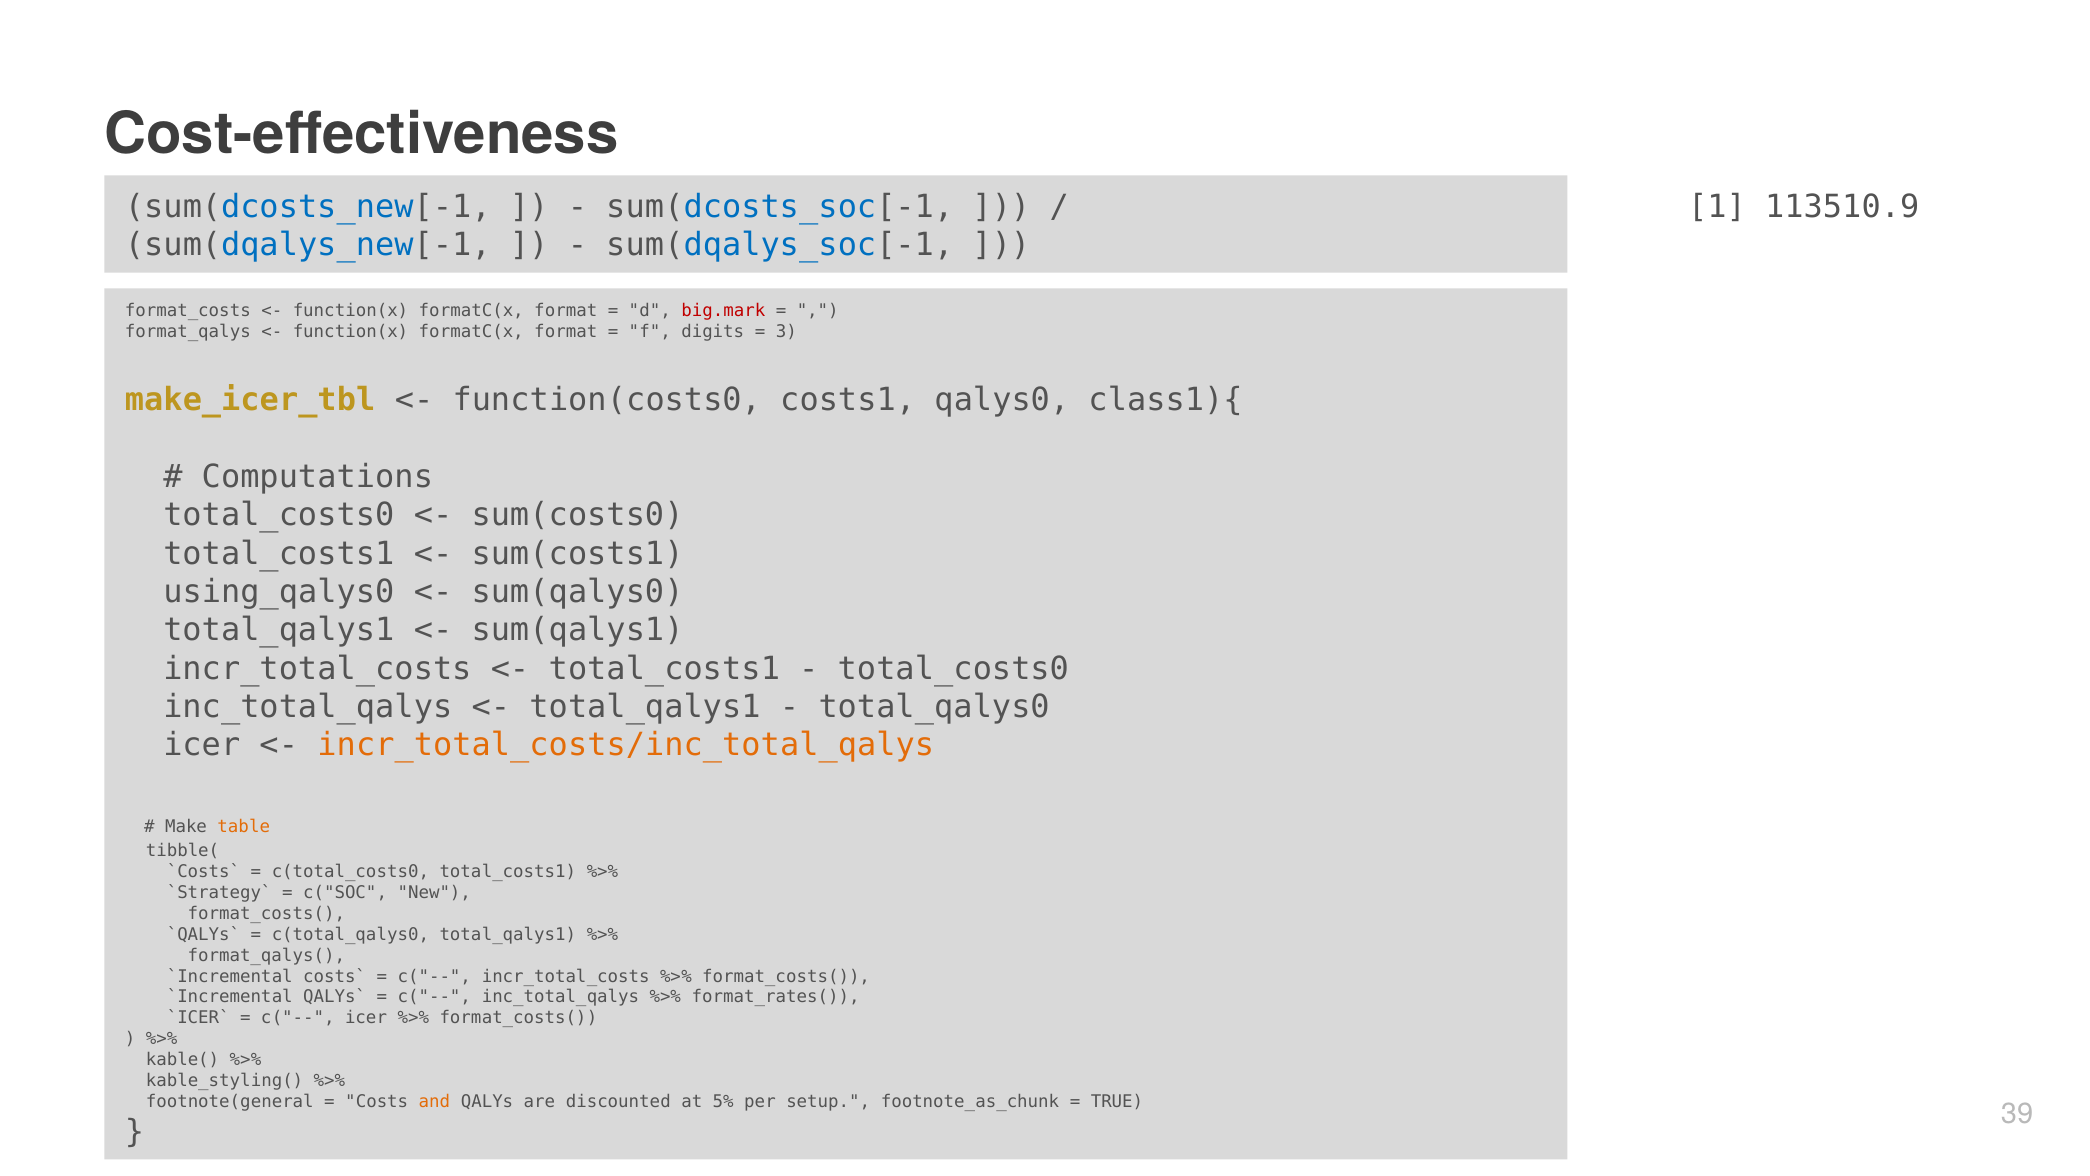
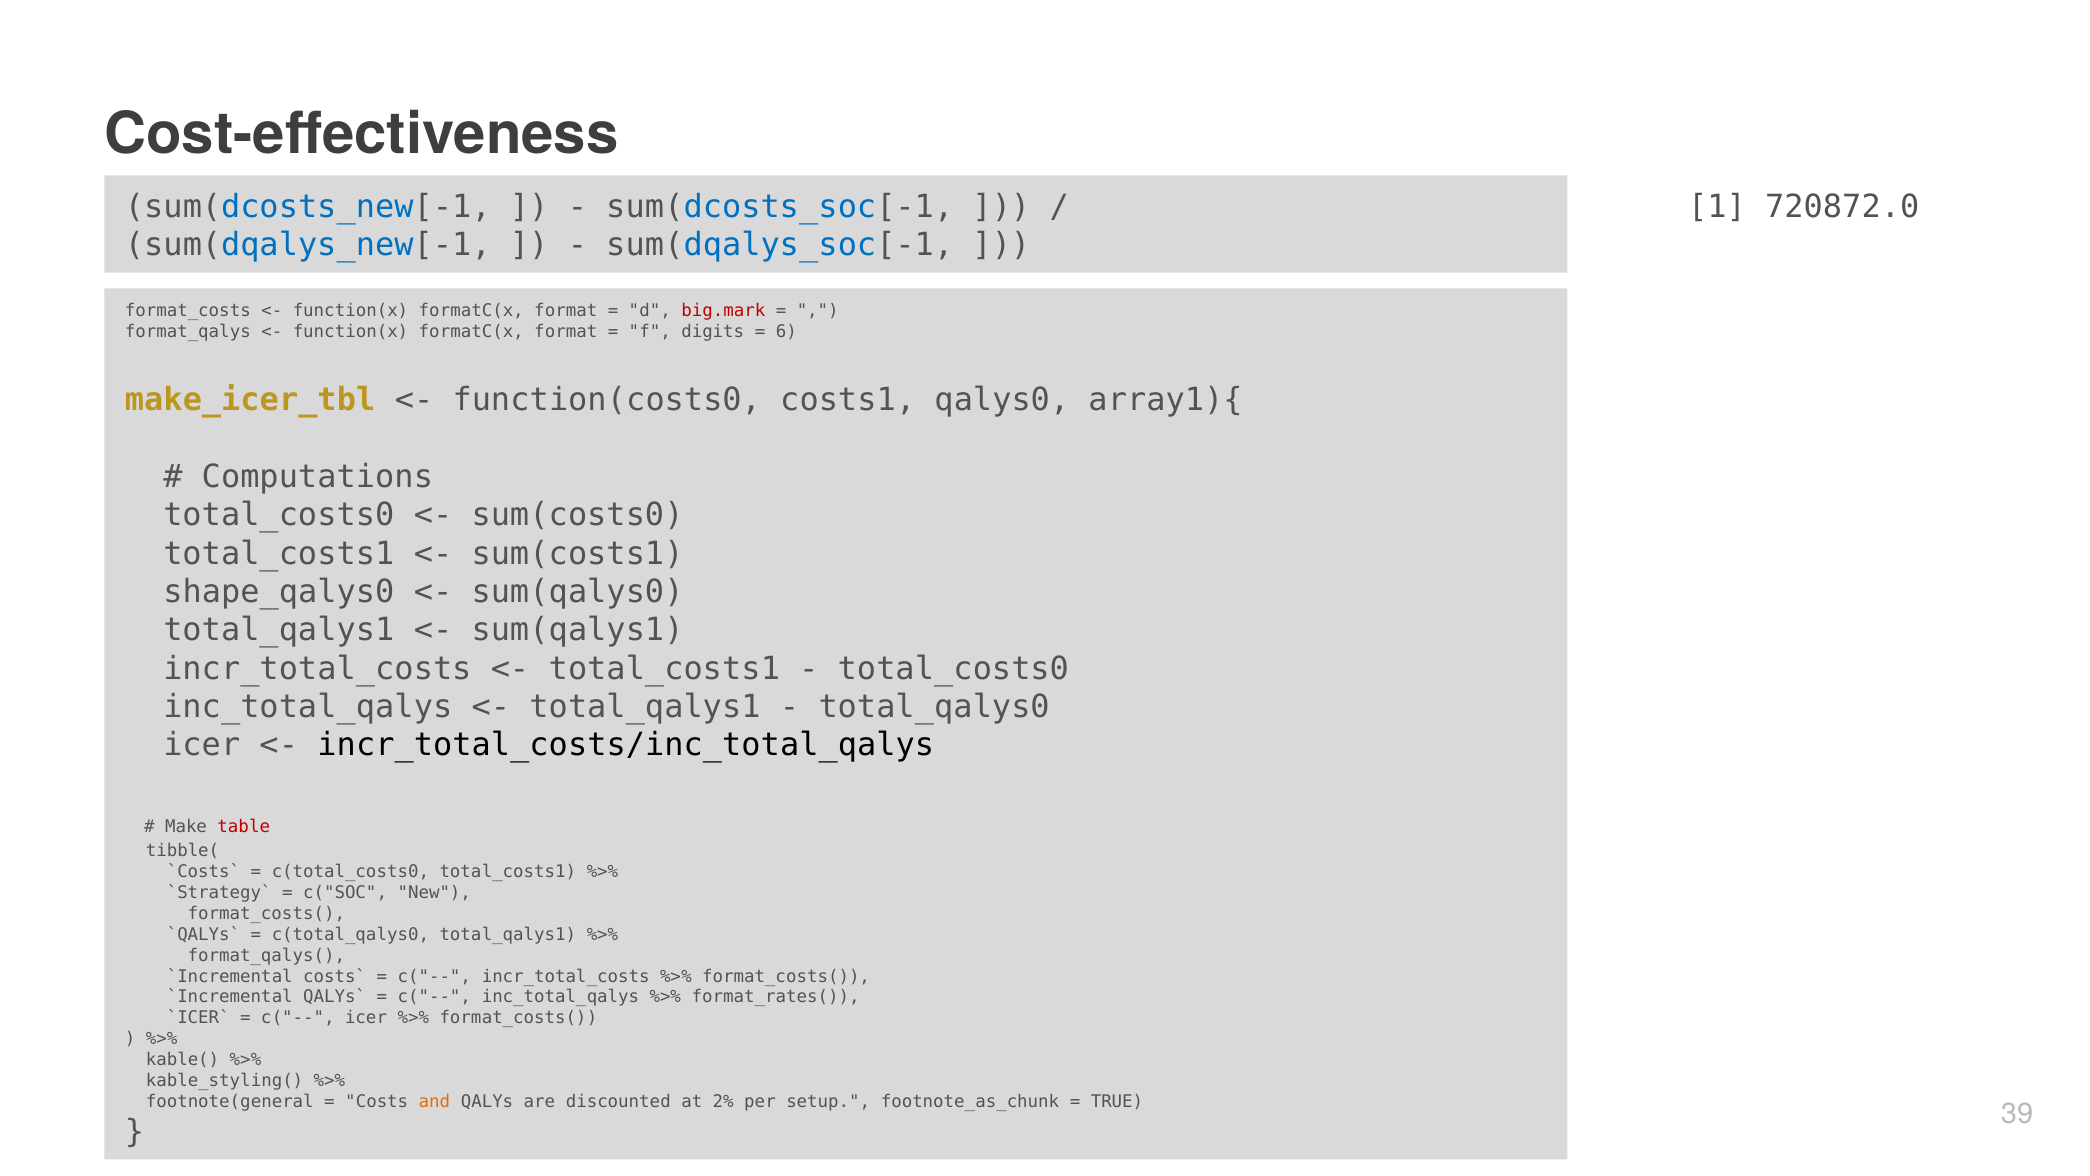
113510.9: 113510.9 -> 720872.0
3: 3 -> 6
class1){: class1){ -> array1){
using_qalys0: using_qalys0 -> shape_qalys0
incr_total_costs/inc_total_qalys colour: orange -> black
table colour: orange -> red
5%: 5% -> 2%
